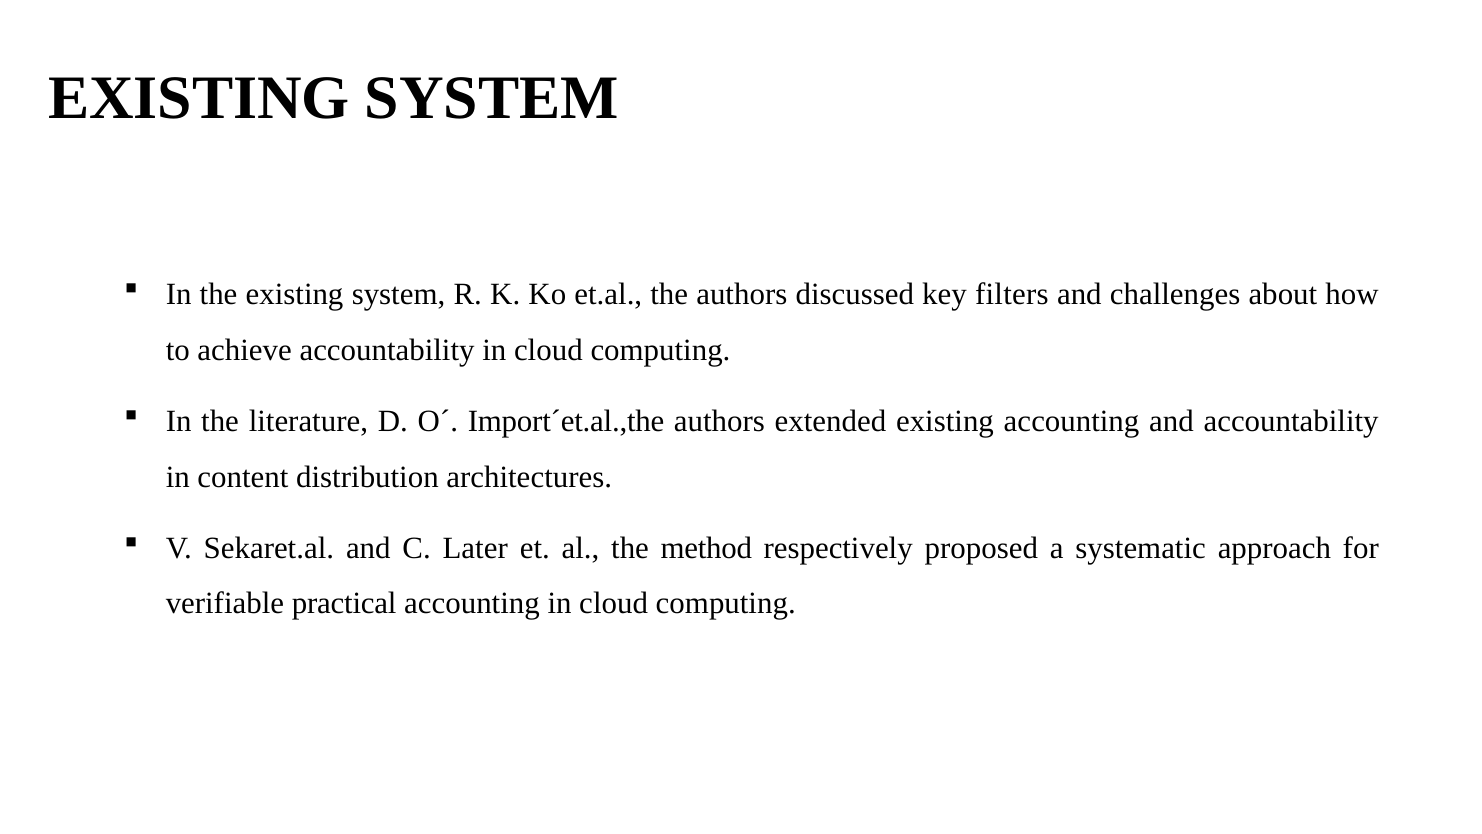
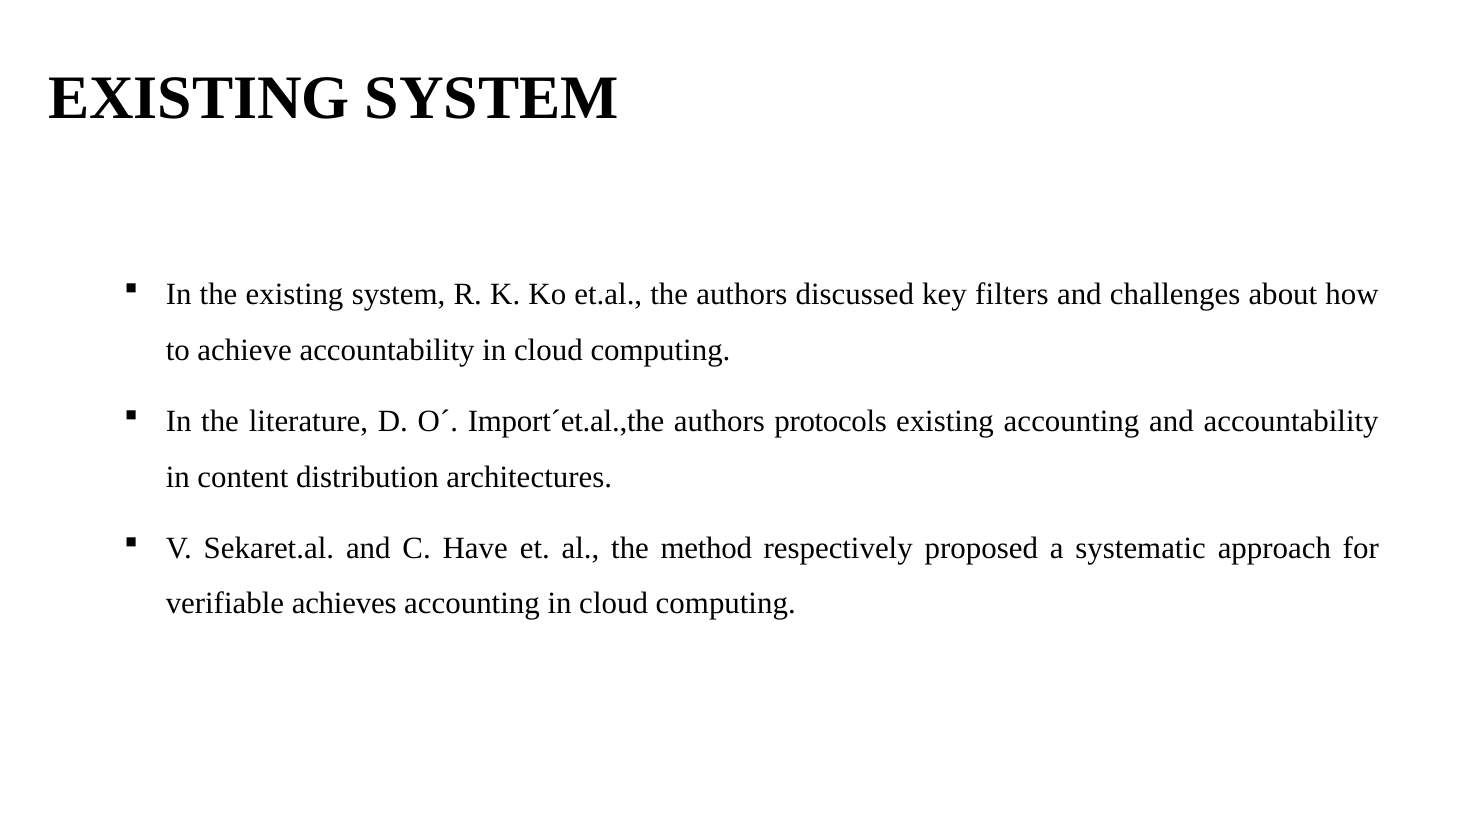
extended: extended -> protocols
Later: Later -> Have
practical: practical -> achieves
